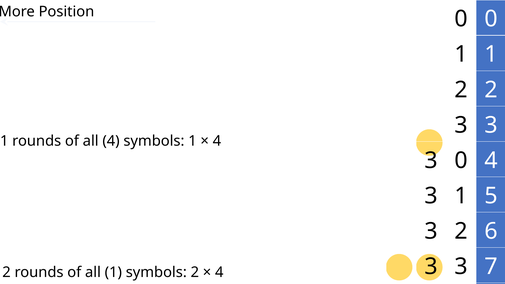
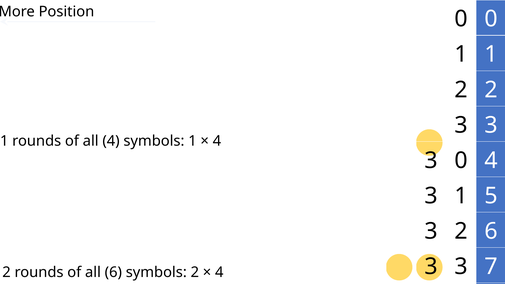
all 1: 1 -> 6
